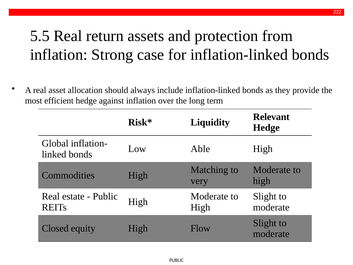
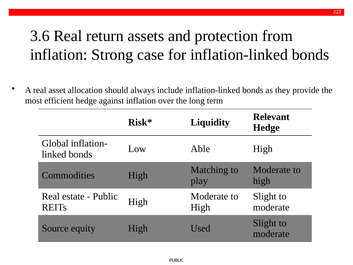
5.5: 5.5 -> 3.6
very: very -> play
Closed: Closed -> Source
Flow: Flow -> Used
